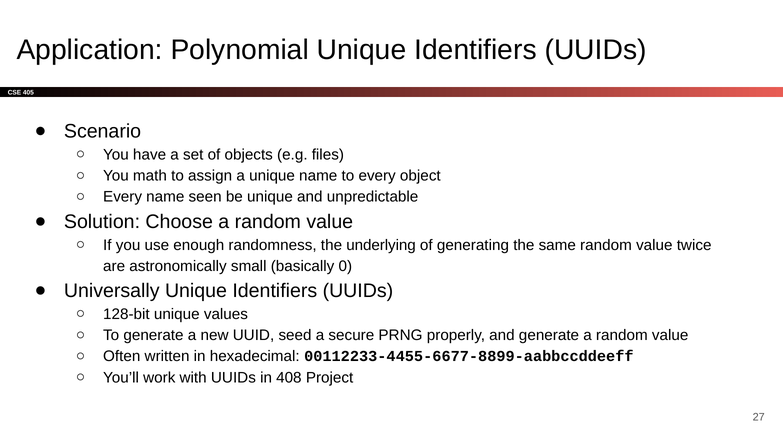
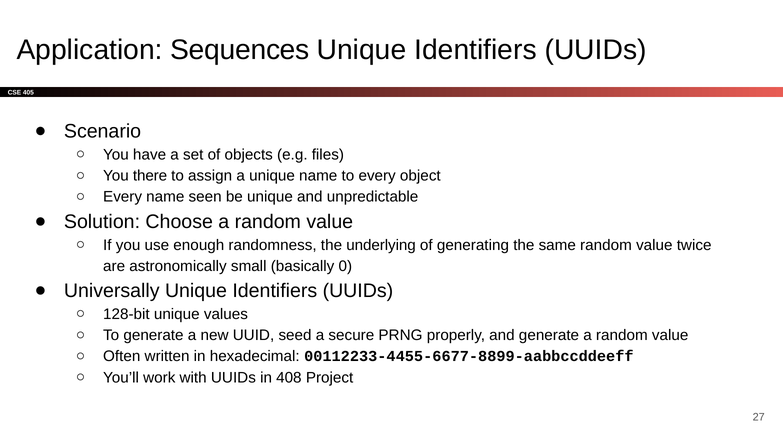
Polynomial: Polynomial -> Sequences
math: math -> there
